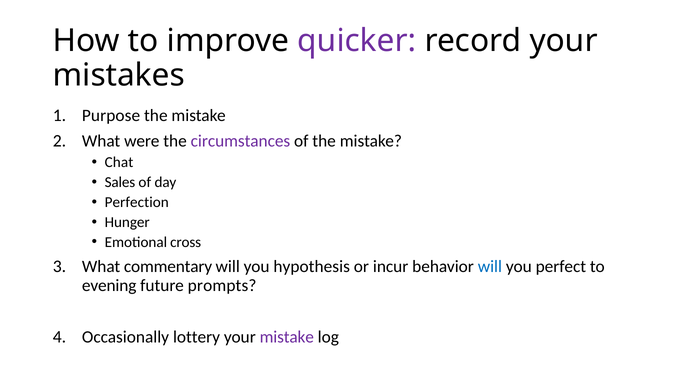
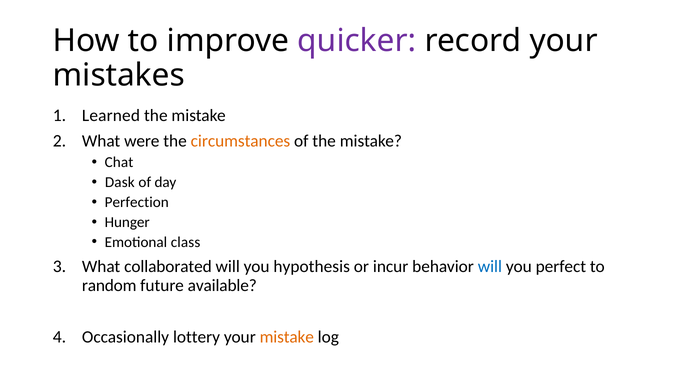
Purpose: Purpose -> Learned
circumstances colour: purple -> orange
Sales: Sales -> Dask
cross: cross -> class
commentary: commentary -> collaborated
evening: evening -> random
prompts: prompts -> available
mistake at (287, 337) colour: purple -> orange
